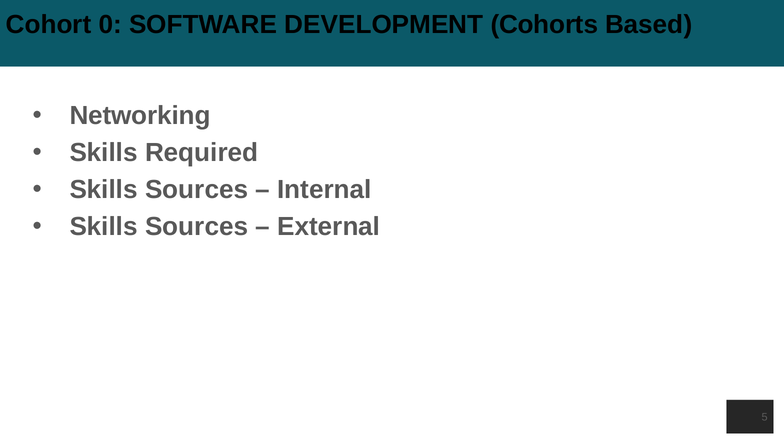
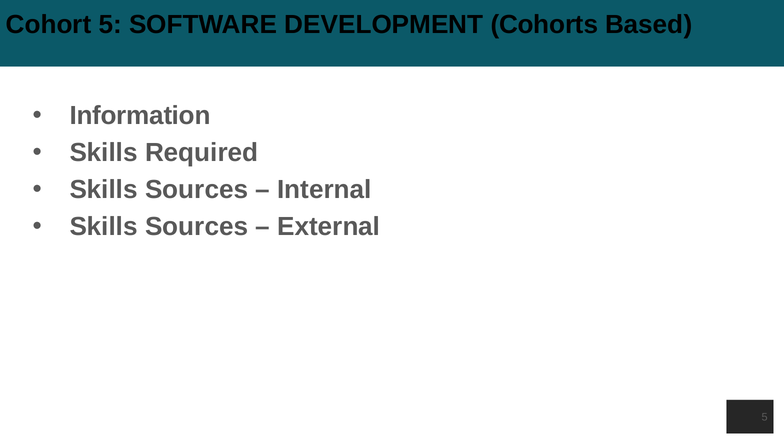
Cohort 0: 0 -> 5
Networking: Networking -> Information
